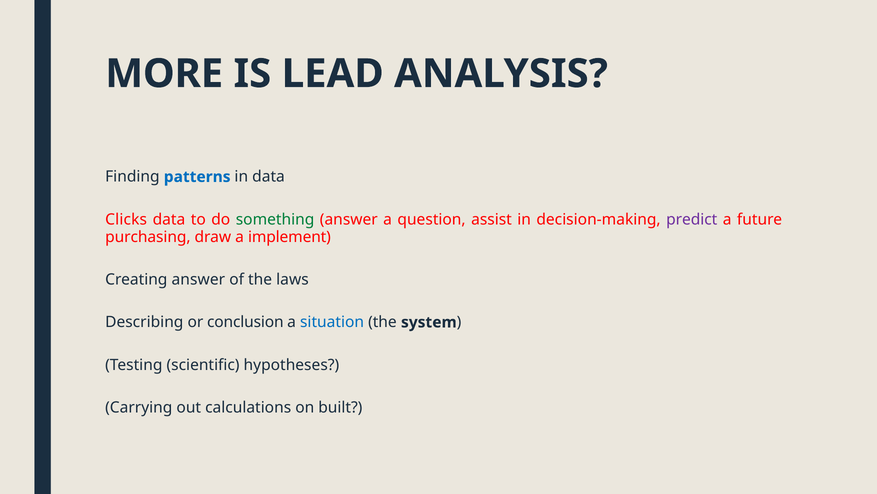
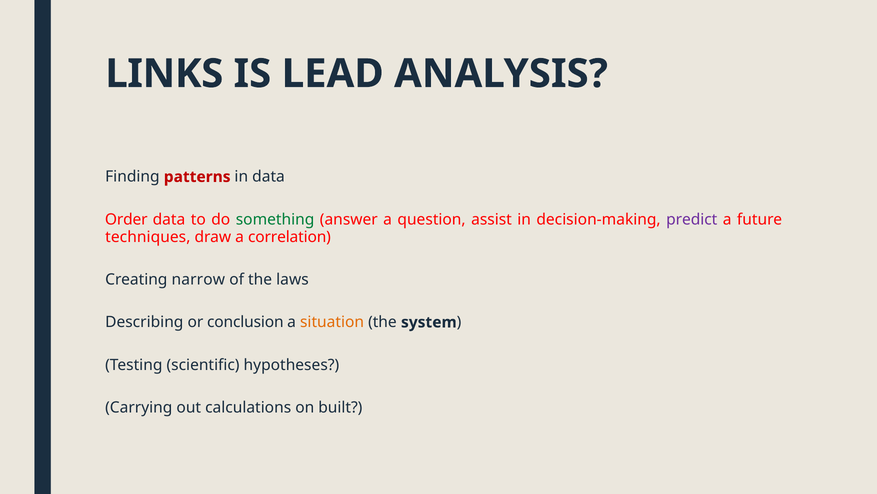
MORE: MORE -> LINKS
patterns colour: blue -> red
Clicks: Clicks -> Order
purchasing: purchasing -> techniques
implement: implement -> correlation
Creating answer: answer -> narrow
situation colour: blue -> orange
